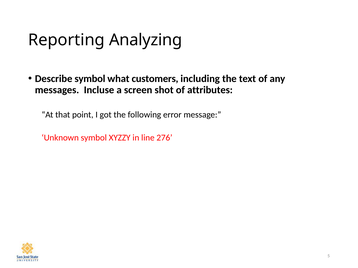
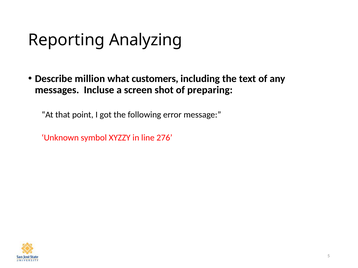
Describe symbol: symbol -> million
attributes: attributes -> preparing
